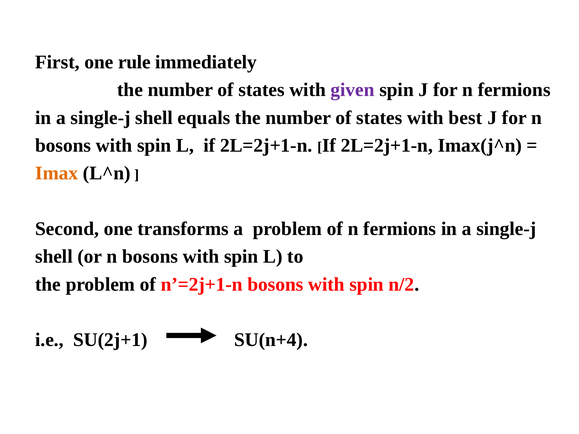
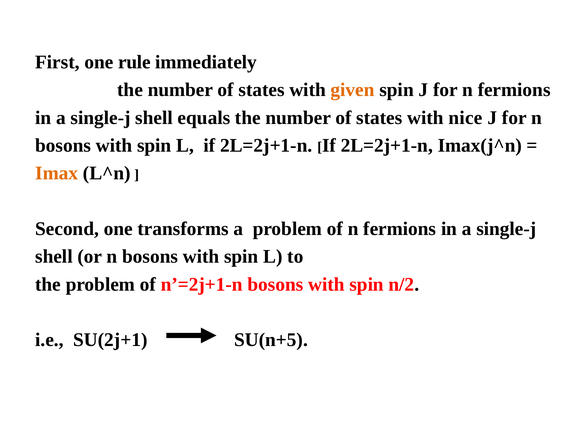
given colour: purple -> orange
best: best -> nice
SU(n+4: SU(n+4 -> SU(n+5
